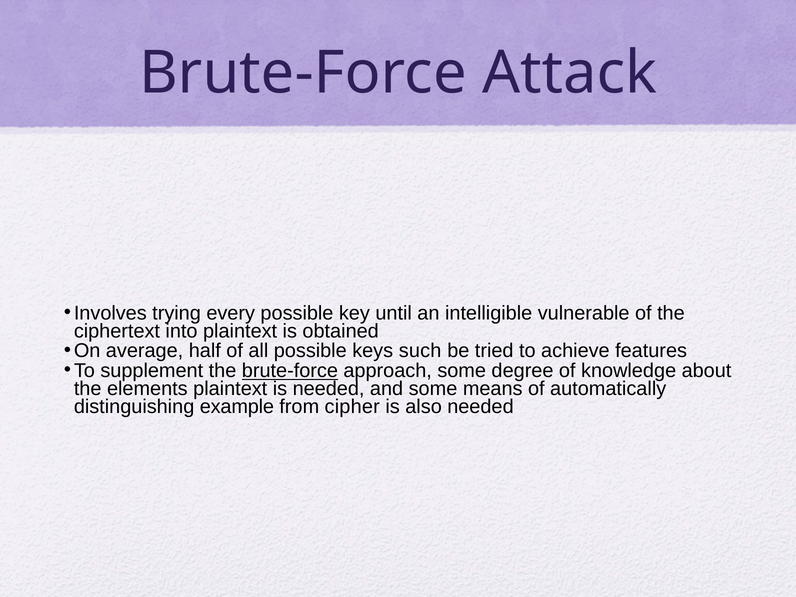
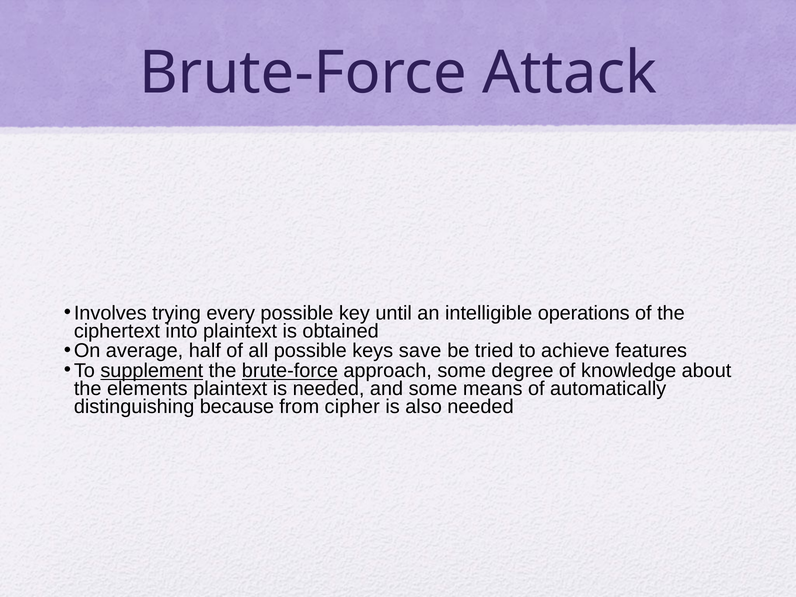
vulnerable: vulnerable -> operations
such: such -> save
supplement underline: none -> present
example: example -> because
